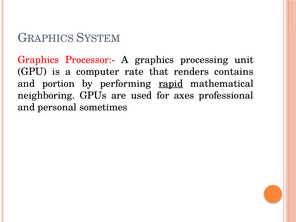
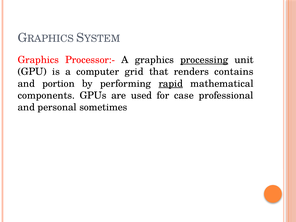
processing underline: none -> present
rate: rate -> grid
neighboring: neighboring -> components
axes: axes -> case
